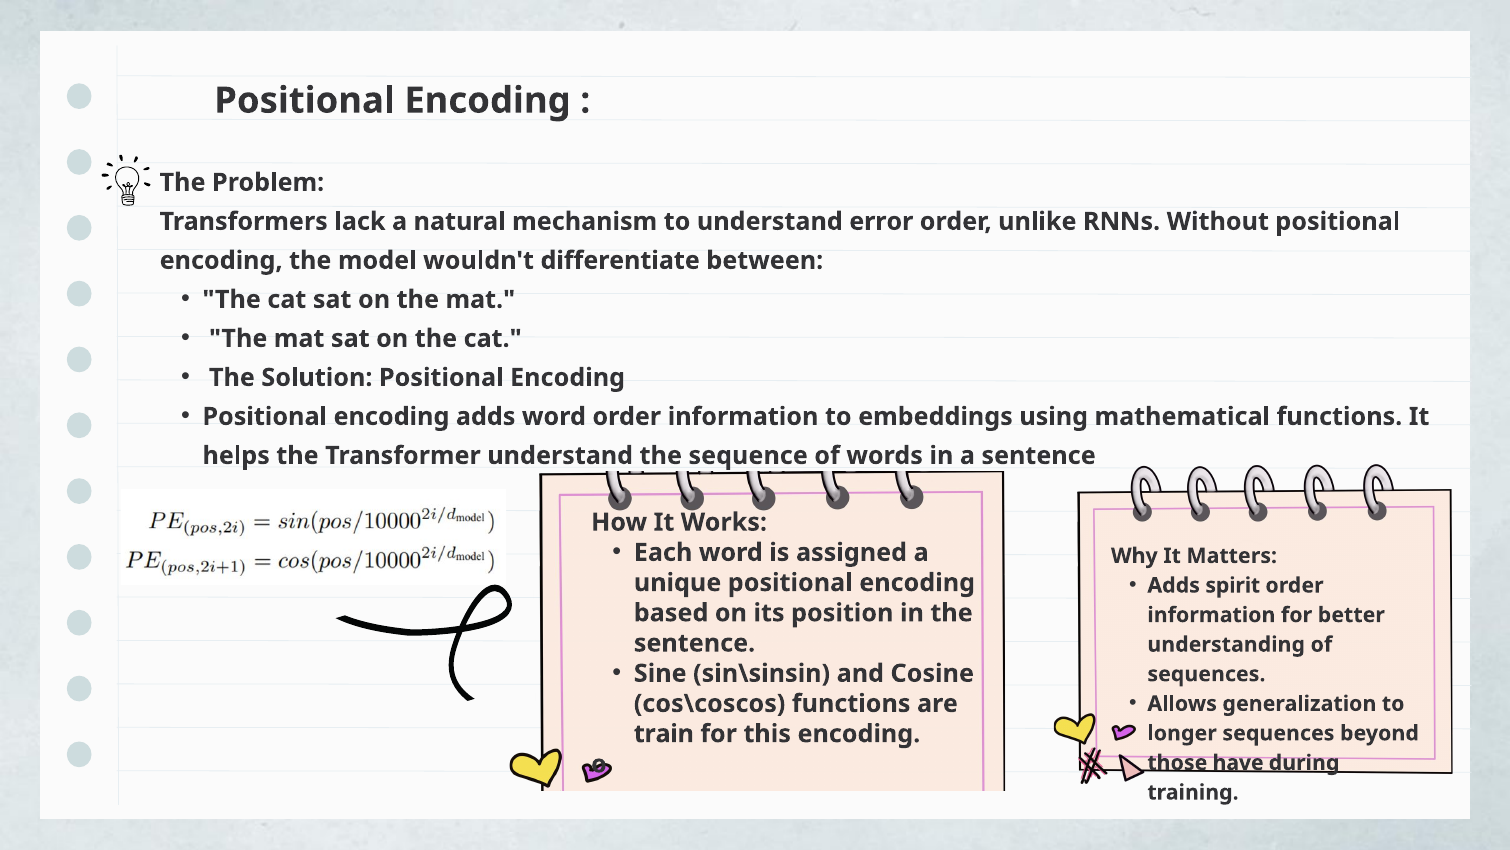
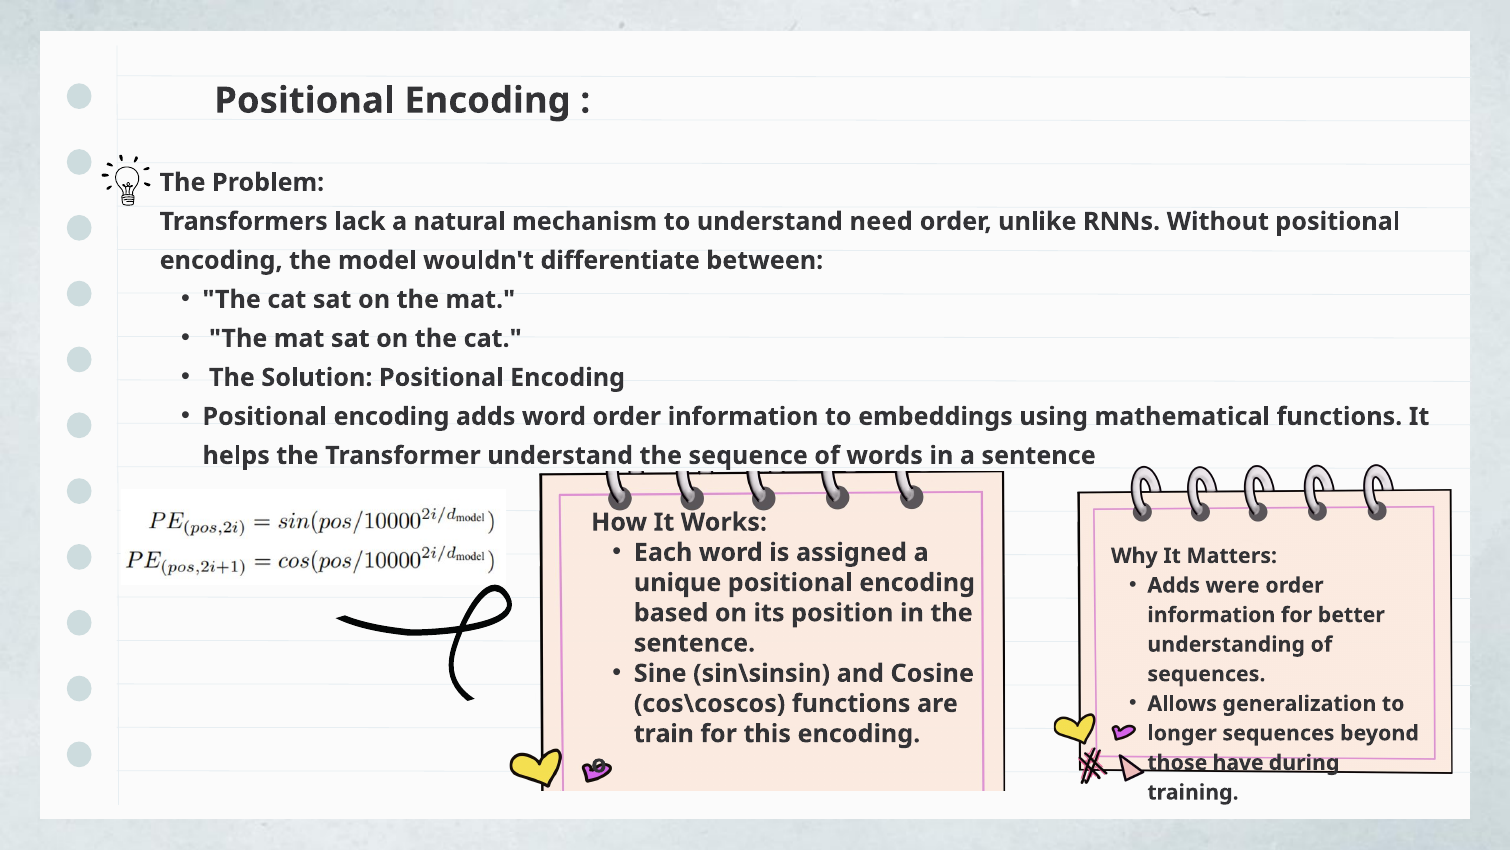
error: error -> need
spirit: spirit -> were
